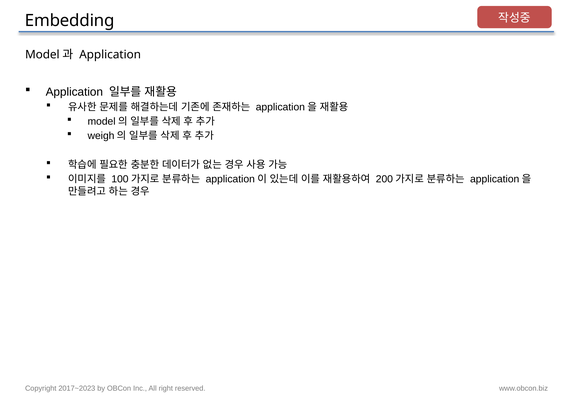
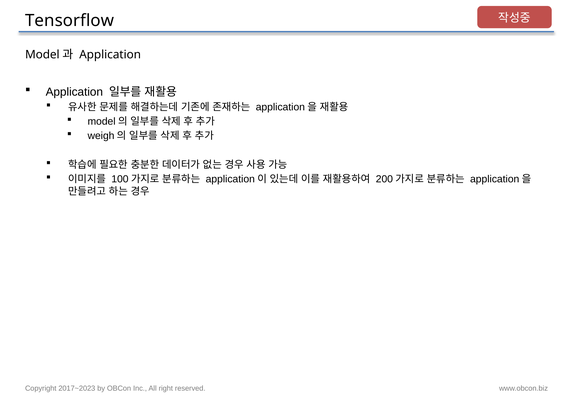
Embedding: Embedding -> Tensorflow
